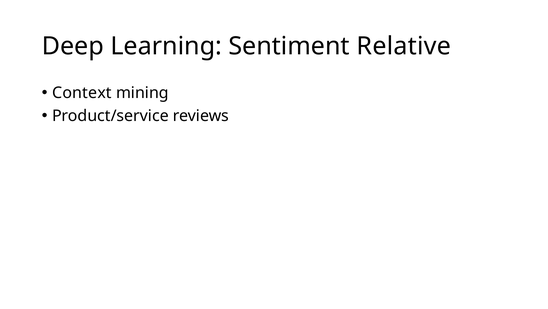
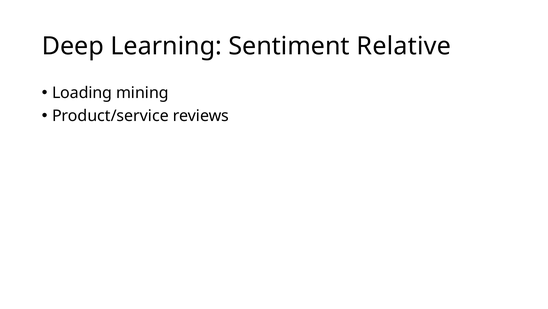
Context: Context -> Loading
